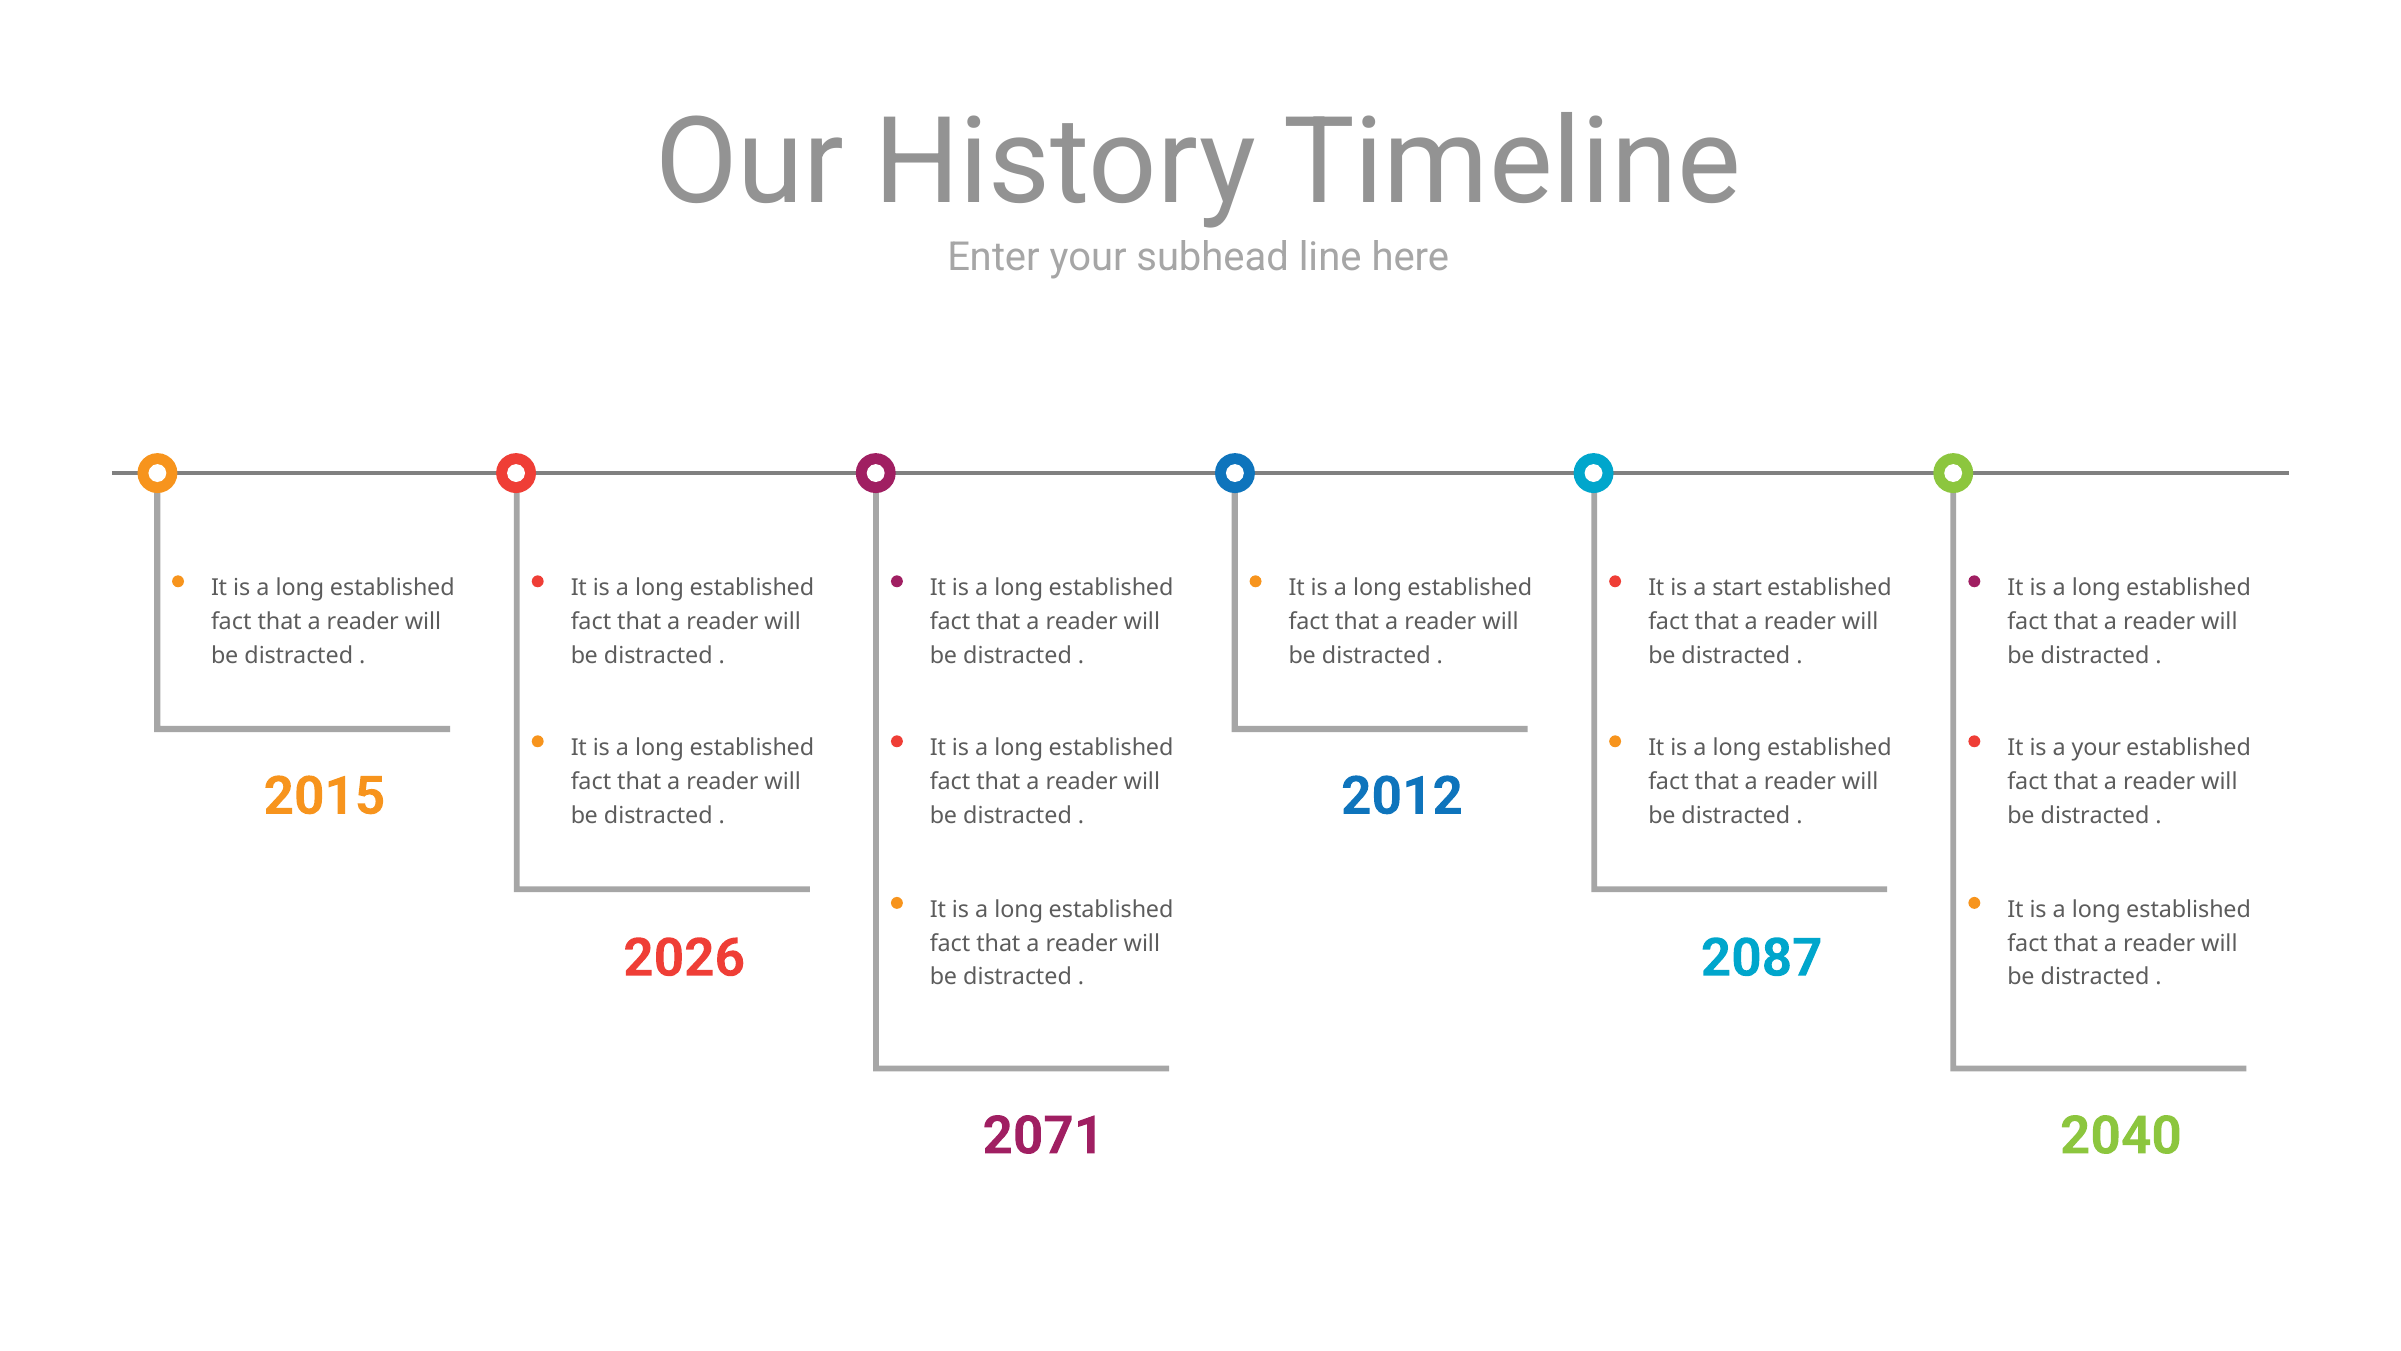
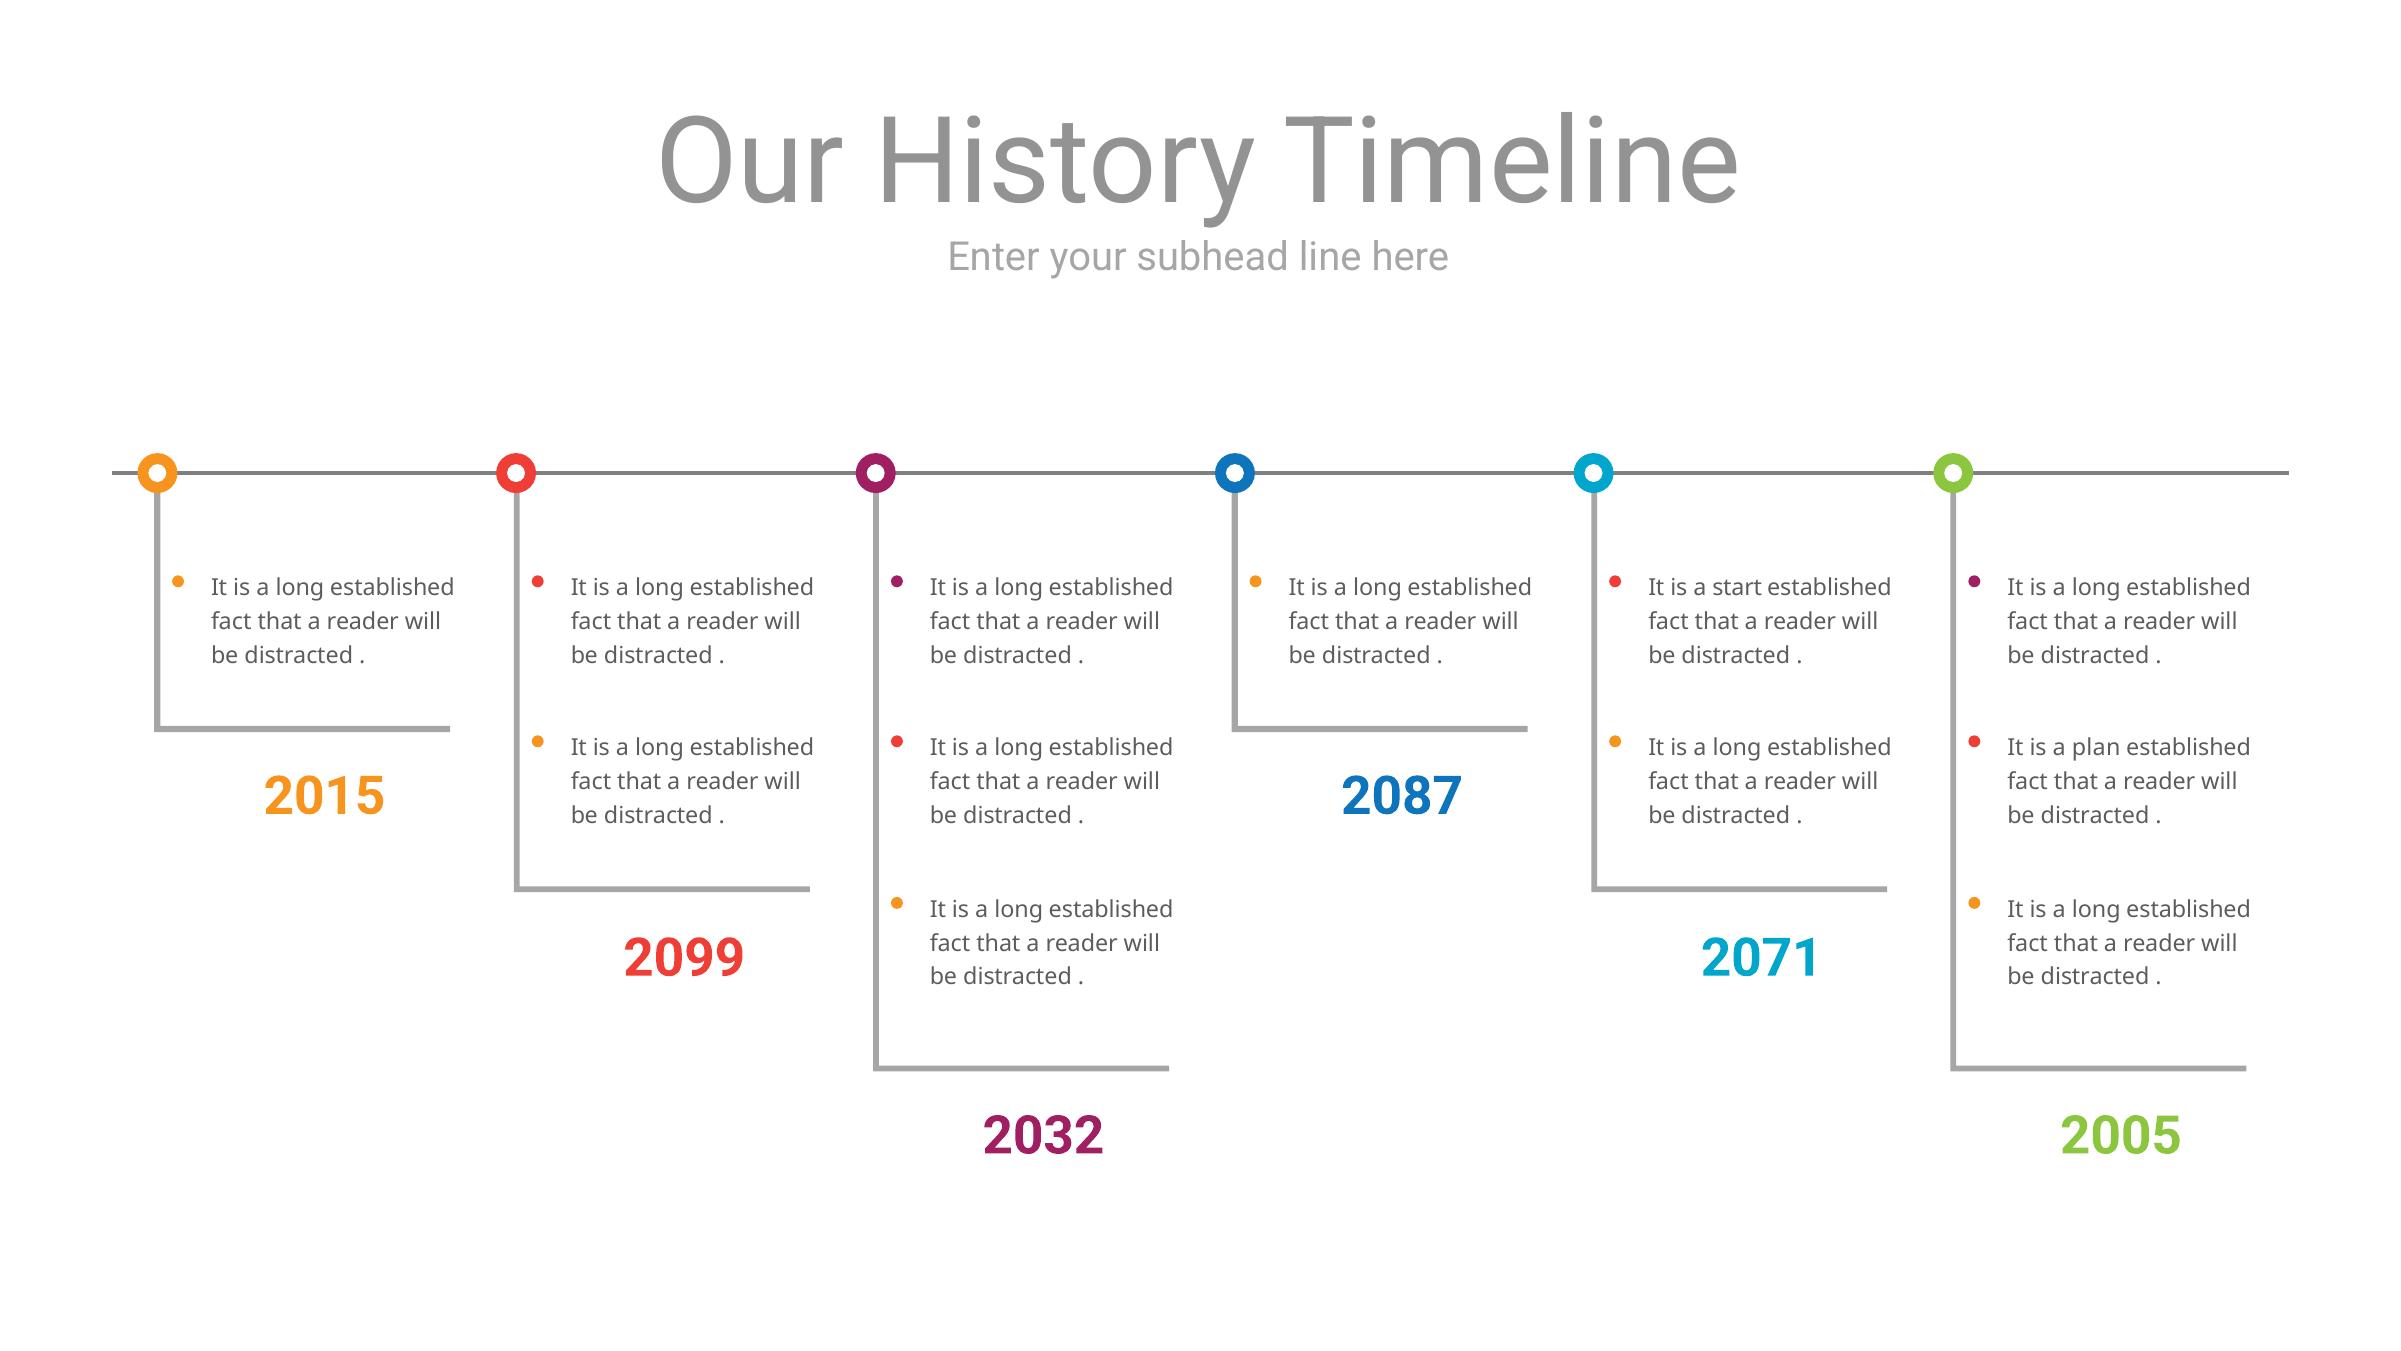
a your: your -> plan
2012: 2012 -> 2087
2026: 2026 -> 2099
2087: 2087 -> 2071
2071: 2071 -> 2032
2040: 2040 -> 2005
